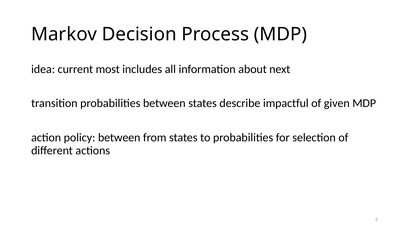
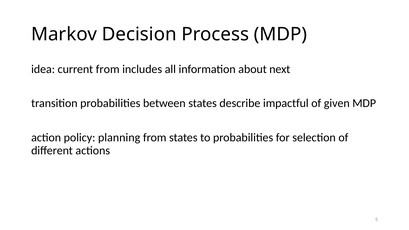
current most: most -> from
policy between: between -> planning
